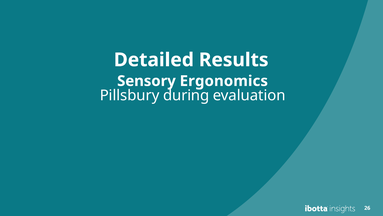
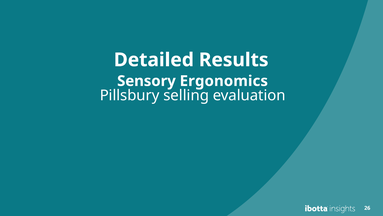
during: during -> selling
